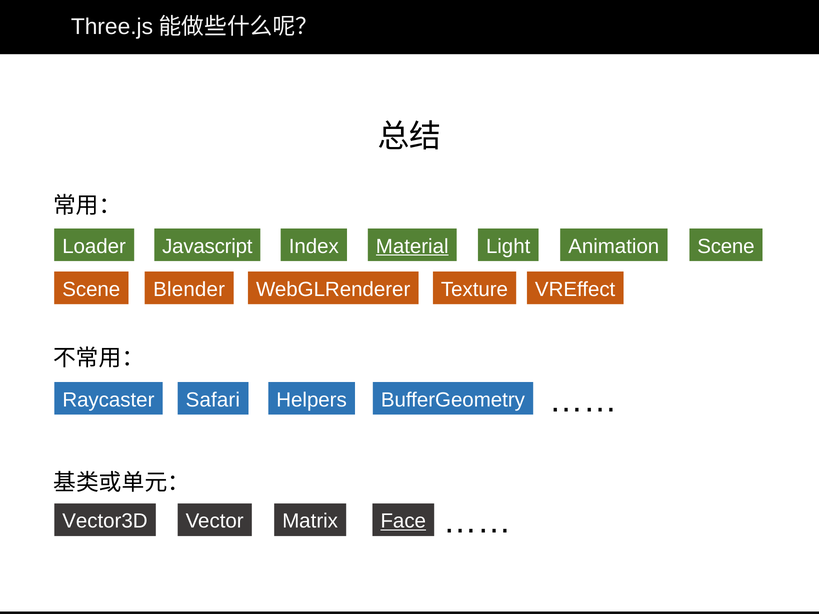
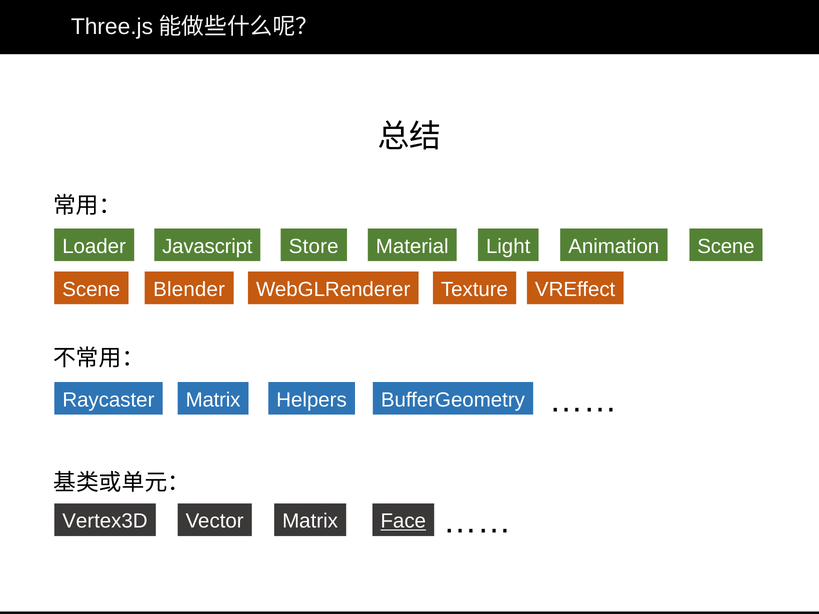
Index: Index -> Store
Material underline: present -> none
Raycaster Safari: Safari -> Matrix
Vector3D: Vector3D -> Vertex3D
